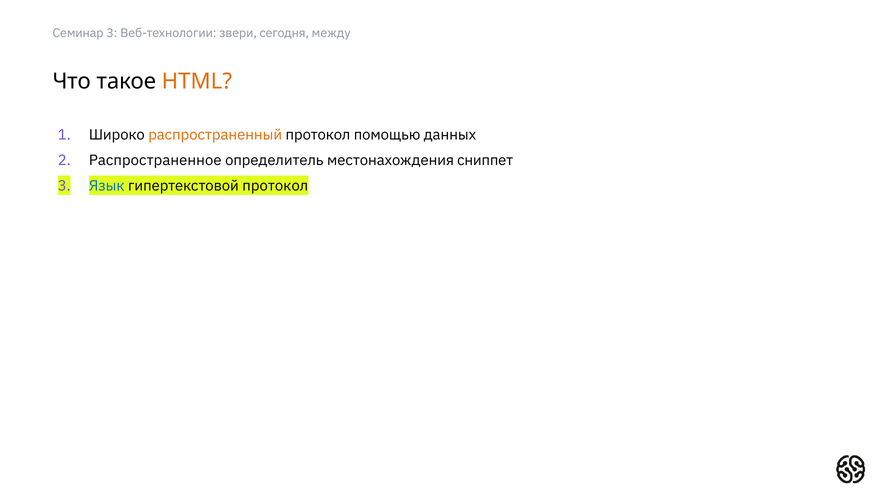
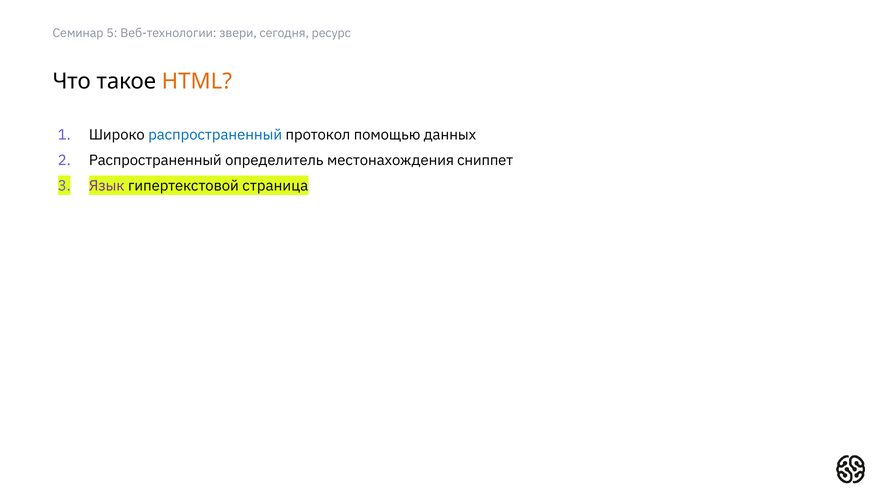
Семинар 3: 3 -> 5
между: между -> ресурс
распространенный at (215, 135) colour: orange -> blue
Распространенное at (155, 160): Распространенное -> Распространенный
Язык colour: blue -> purple
гипертекстовой протокол: протокол -> страница
